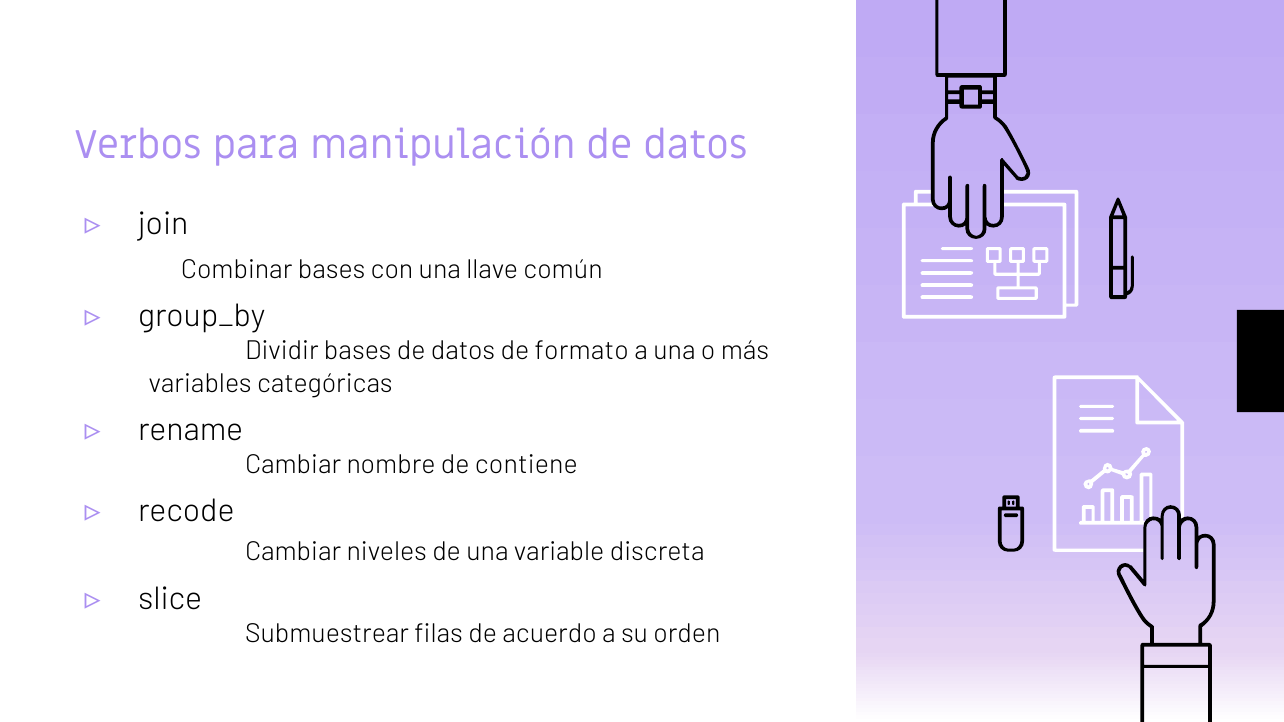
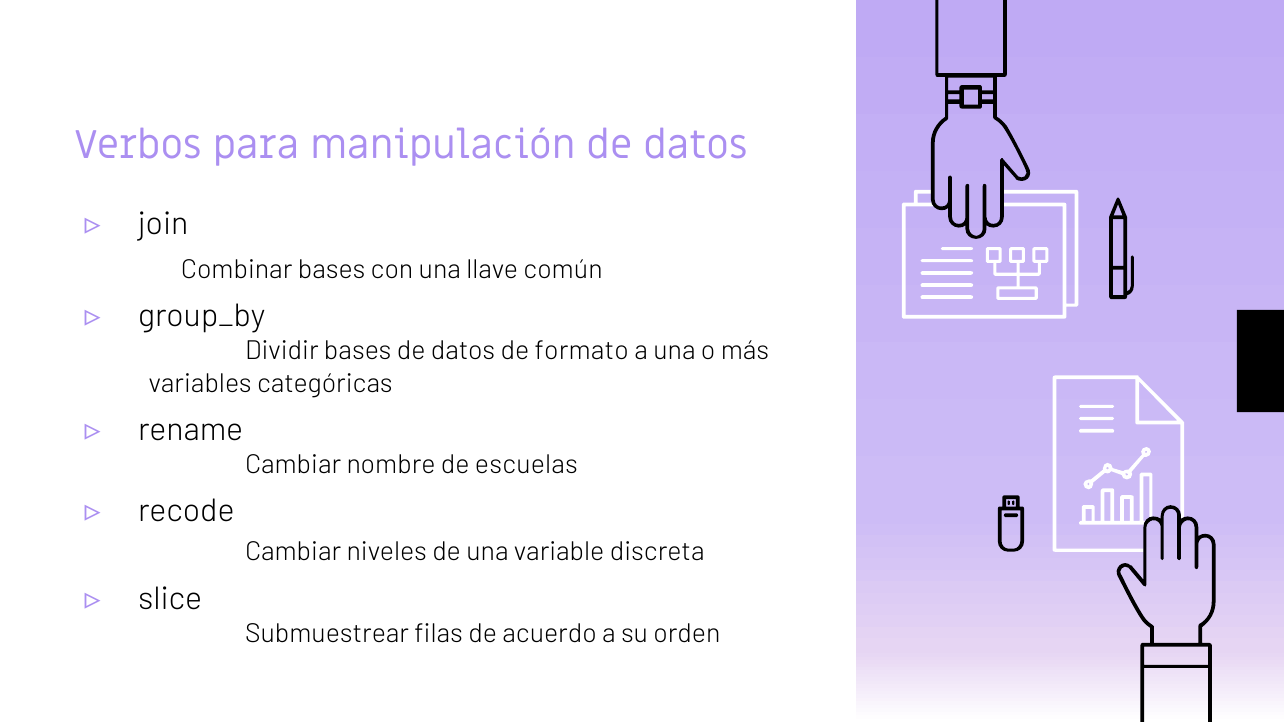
contiene: contiene -> escuelas
